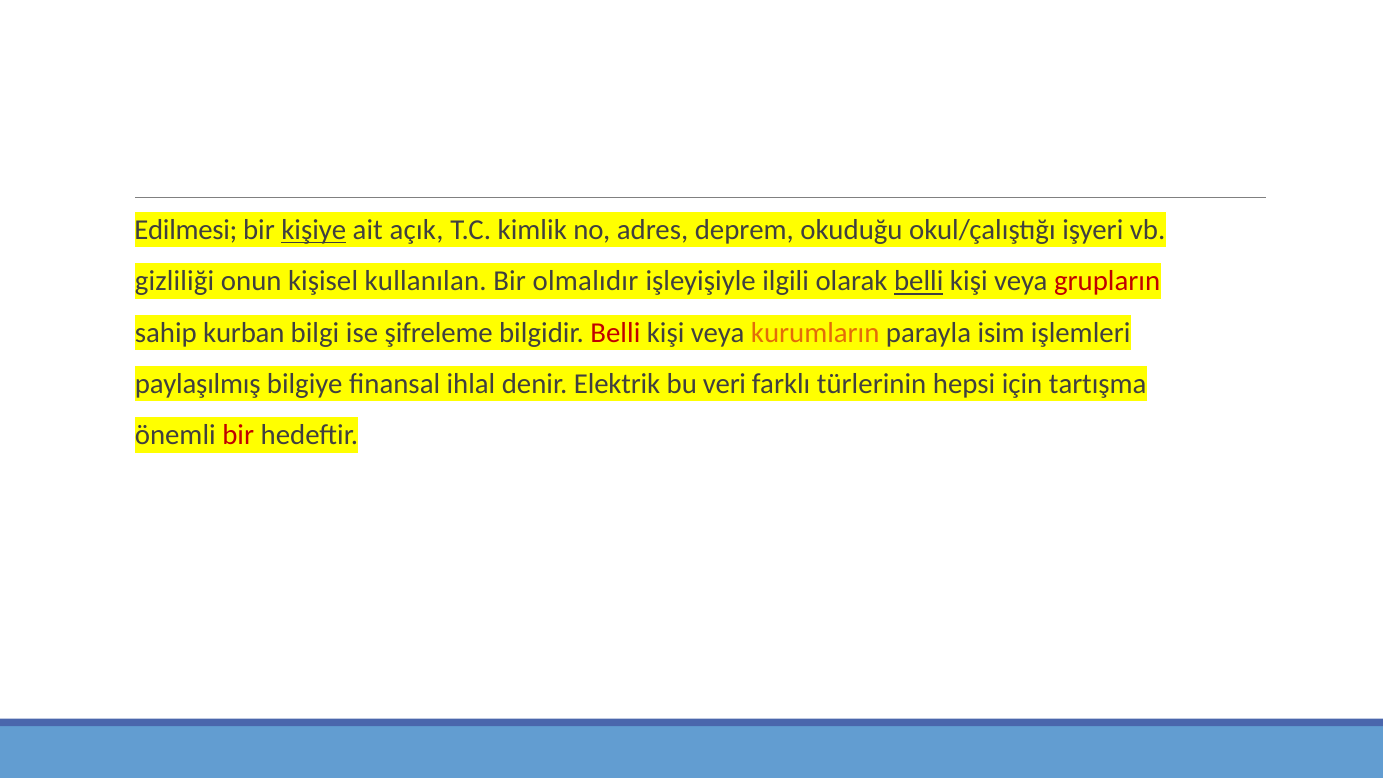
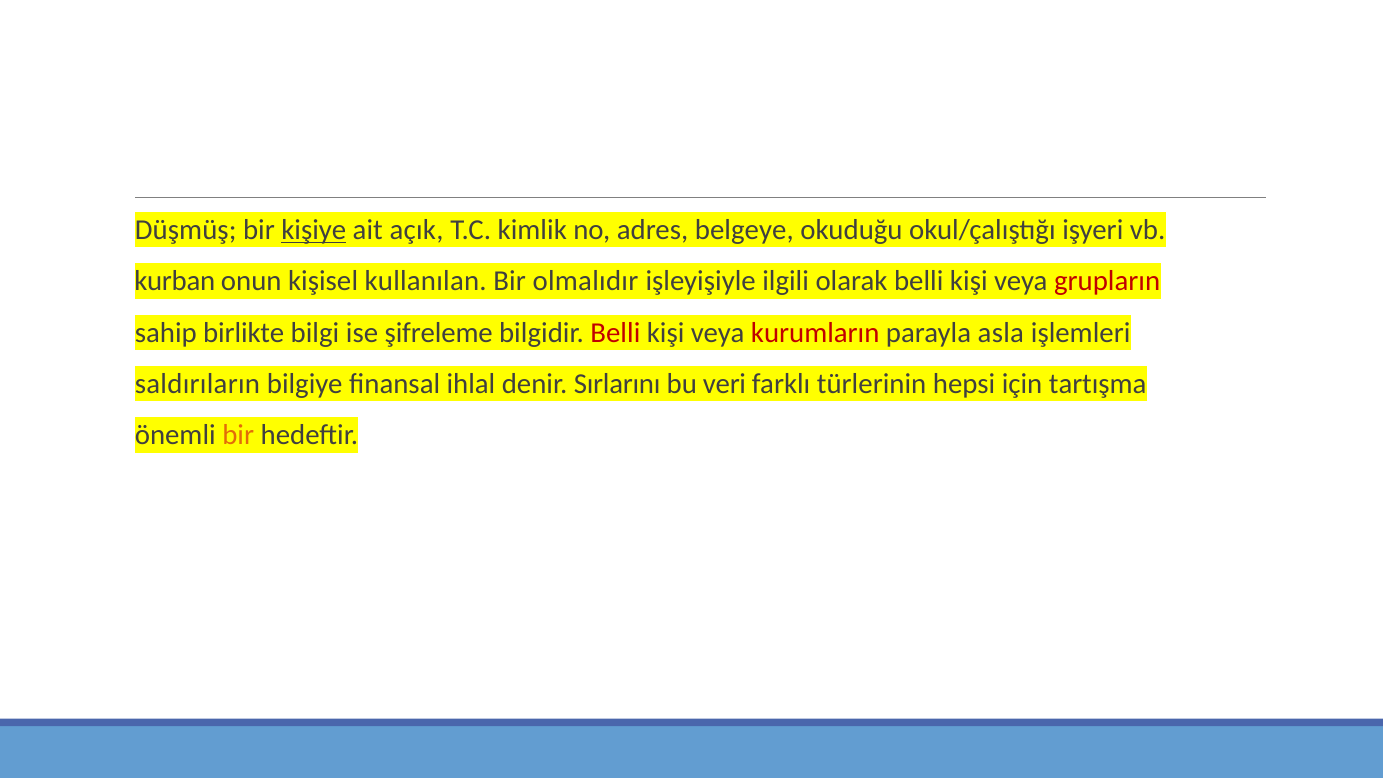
Edilmesi: Edilmesi -> Düşmüş
deprem: deprem -> belgeye
gizliliği: gizliliği -> kurban
belli at (919, 281) underline: present -> none
kurban: kurban -> birlikte
kurumların colour: orange -> red
isim: isim -> asla
paylaşılmış: paylaşılmış -> saldırıların
Elektrik: Elektrik -> Sırlarını
bir at (238, 435) colour: red -> orange
